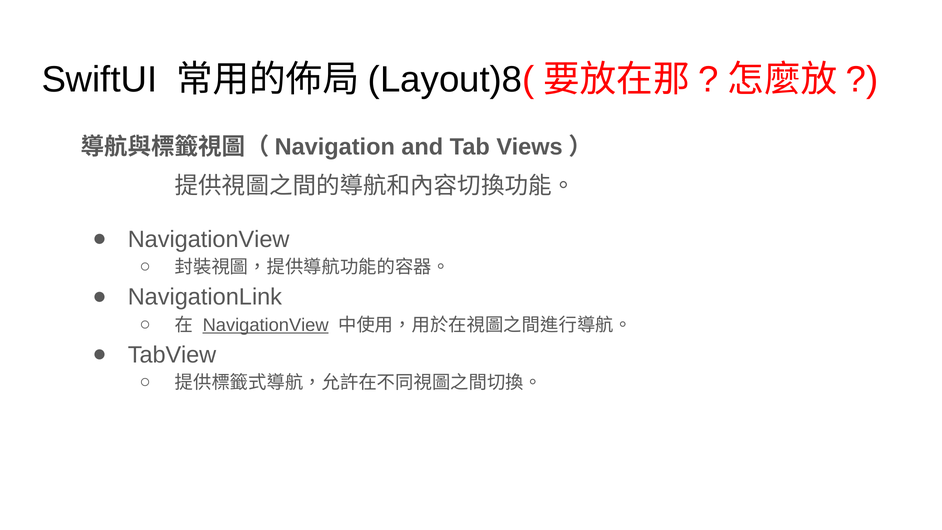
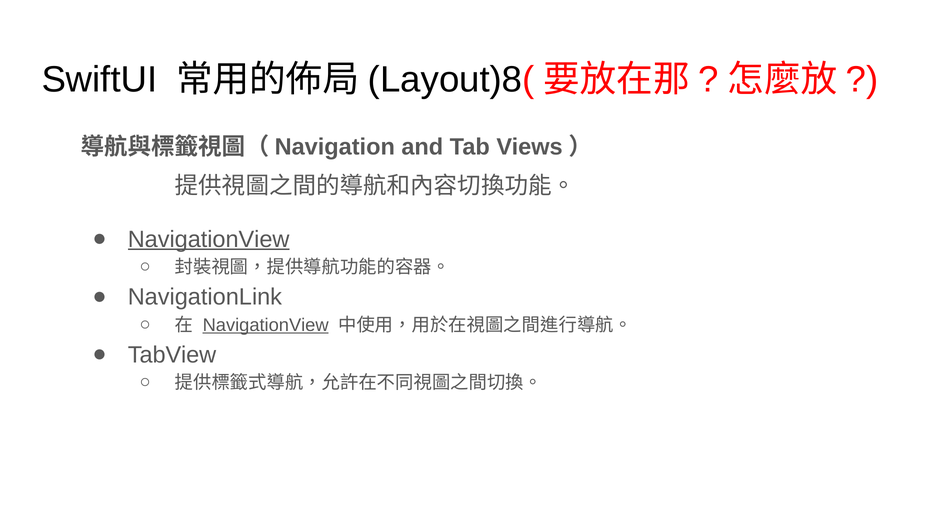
NavigationView at (209, 239) underline: none -> present
